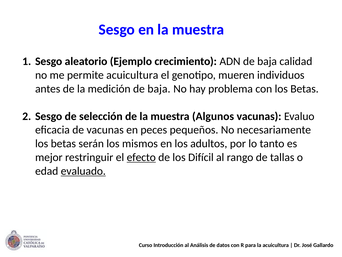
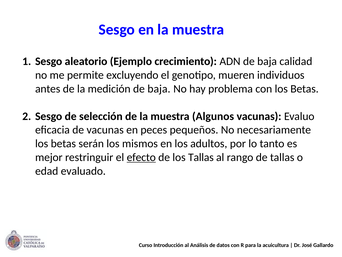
permite acuicultura: acuicultura -> excluyendo
los Difícil: Difícil -> Tallas
evaluado underline: present -> none
